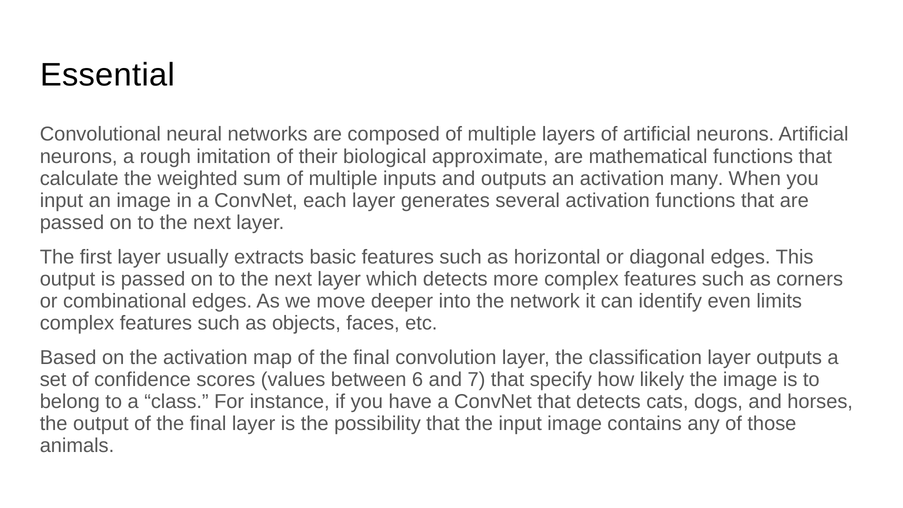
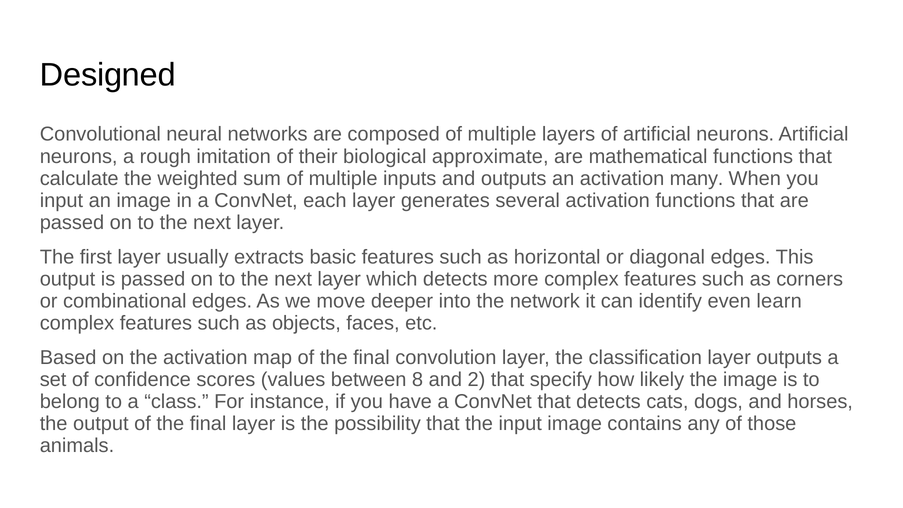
Essential: Essential -> Designed
limits: limits -> learn
6: 6 -> 8
7: 7 -> 2
